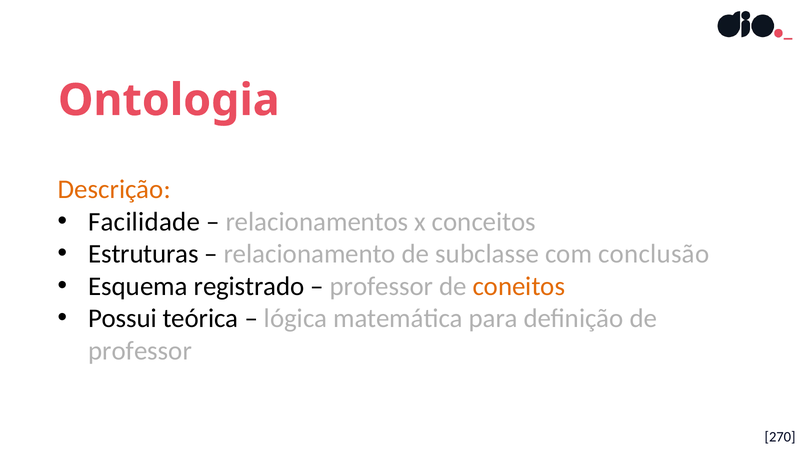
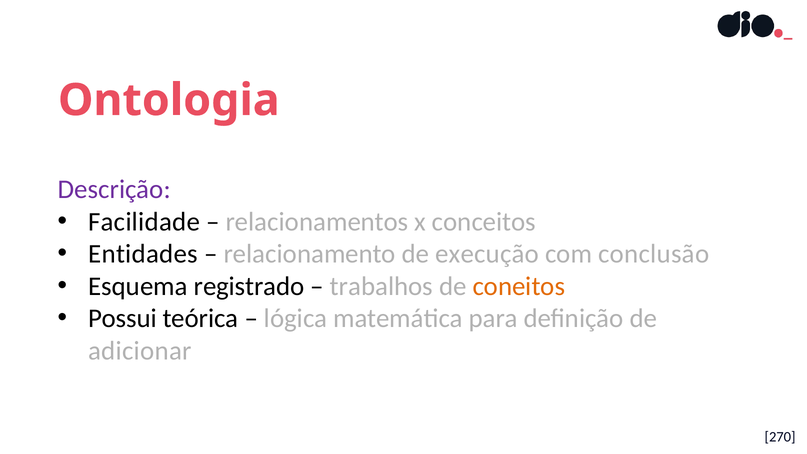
Descrição colour: orange -> purple
Estruturas: Estruturas -> Entidades
subclasse: subclasse -> execução
professor at (381, 286): professor -> trabalhos
professor at (140, 351): professor -> adicionar
